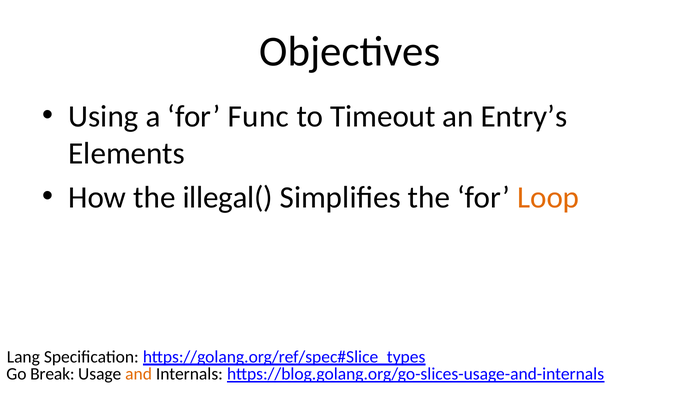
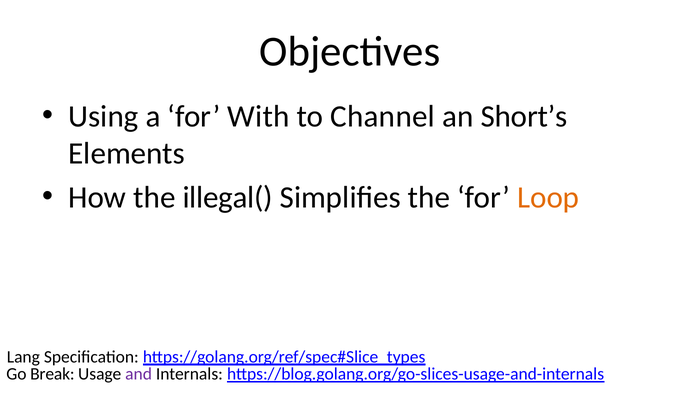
Func: Func -> With
Timeout: Timeout -> Channel
Entry’s: Entry’s -> Short’s
and colour: orange -> purple
